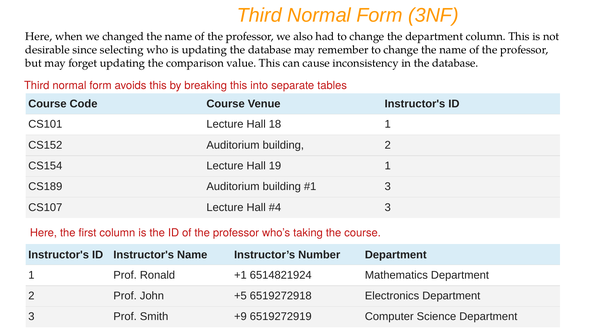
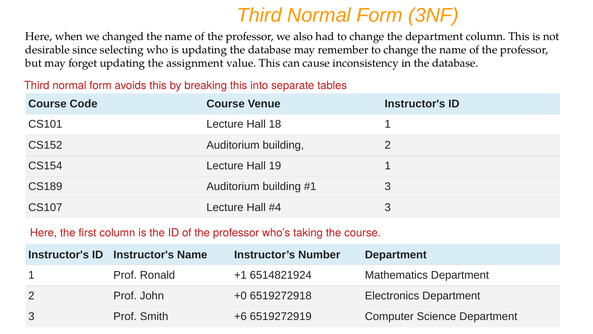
comparison: comparison -> assignment
+5: +5 -> +0
+9: +9 -> +6
